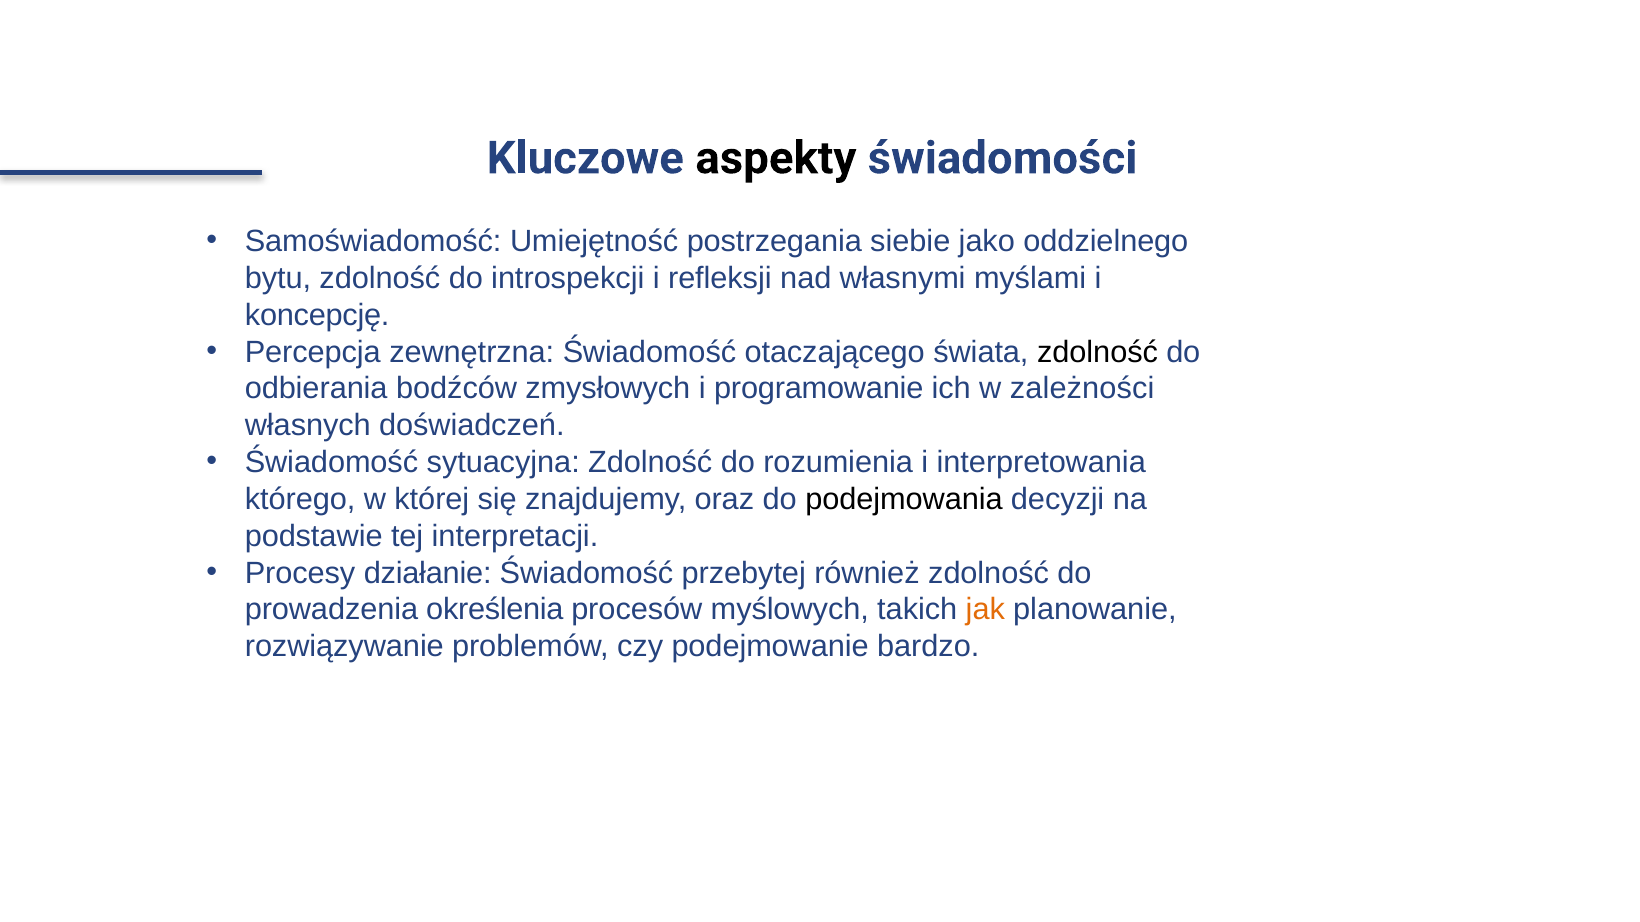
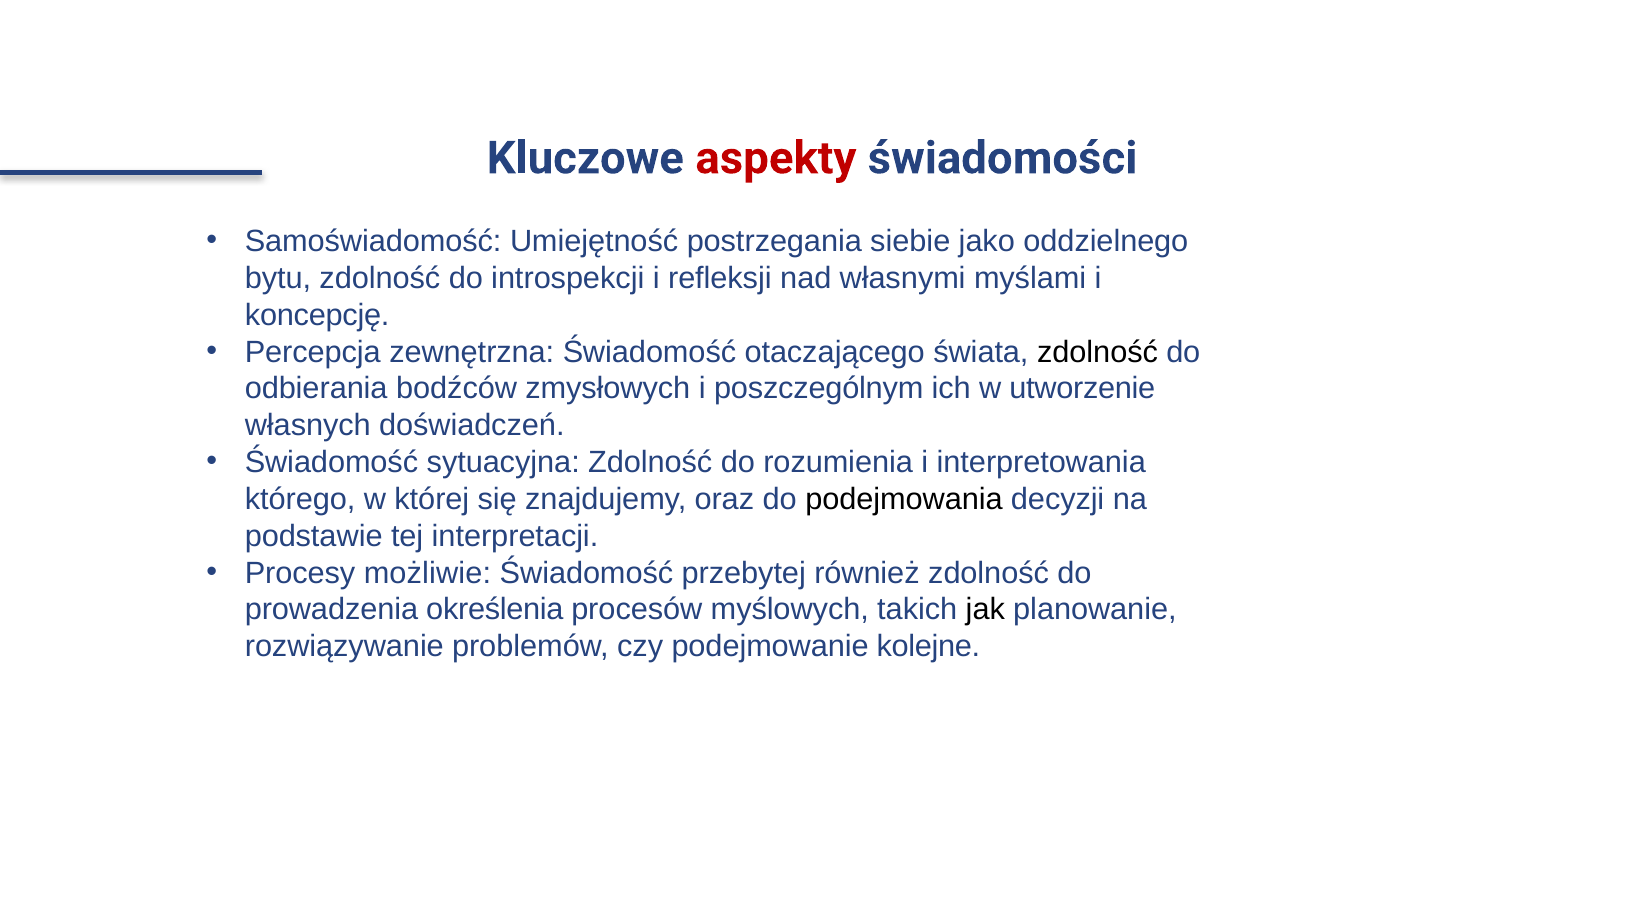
aspekty colour: black -> red
programowanie: programowanie -> poszczególnym
zależności: zależności -> utworzenie
działanie: działanie -> możliwie
jak colour: orange -> black
bardzo: bardzo -> kolejne
